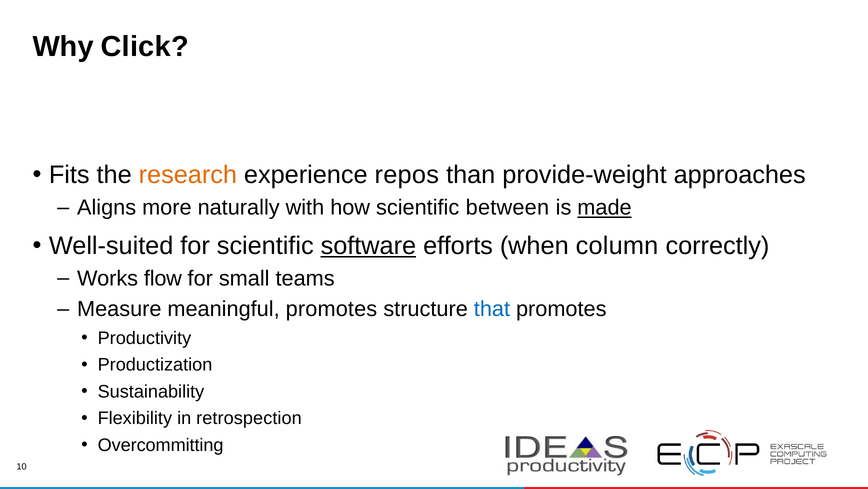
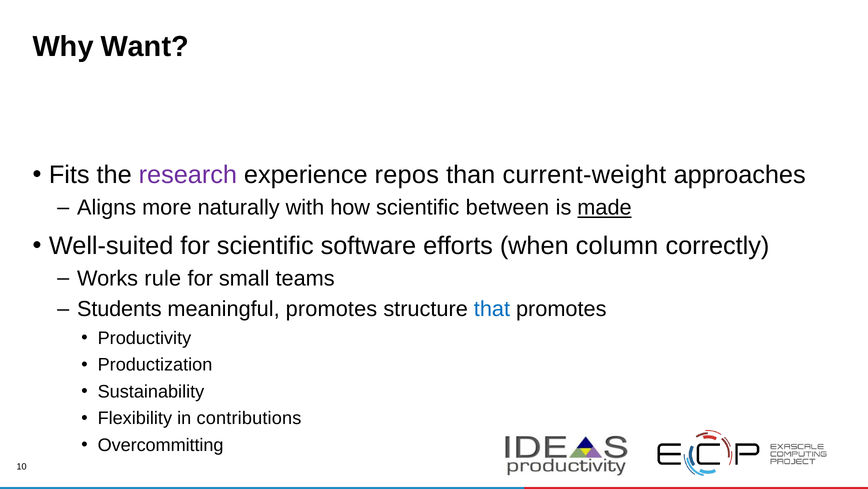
Click: Click -> Want
research colour: orange -> purple
provide-weight: provide-weight -> current-weight
software underline: present -> none
flow: flow -> rule
Measure: Measure -> Students
retrospection: retrospection -> contributions
